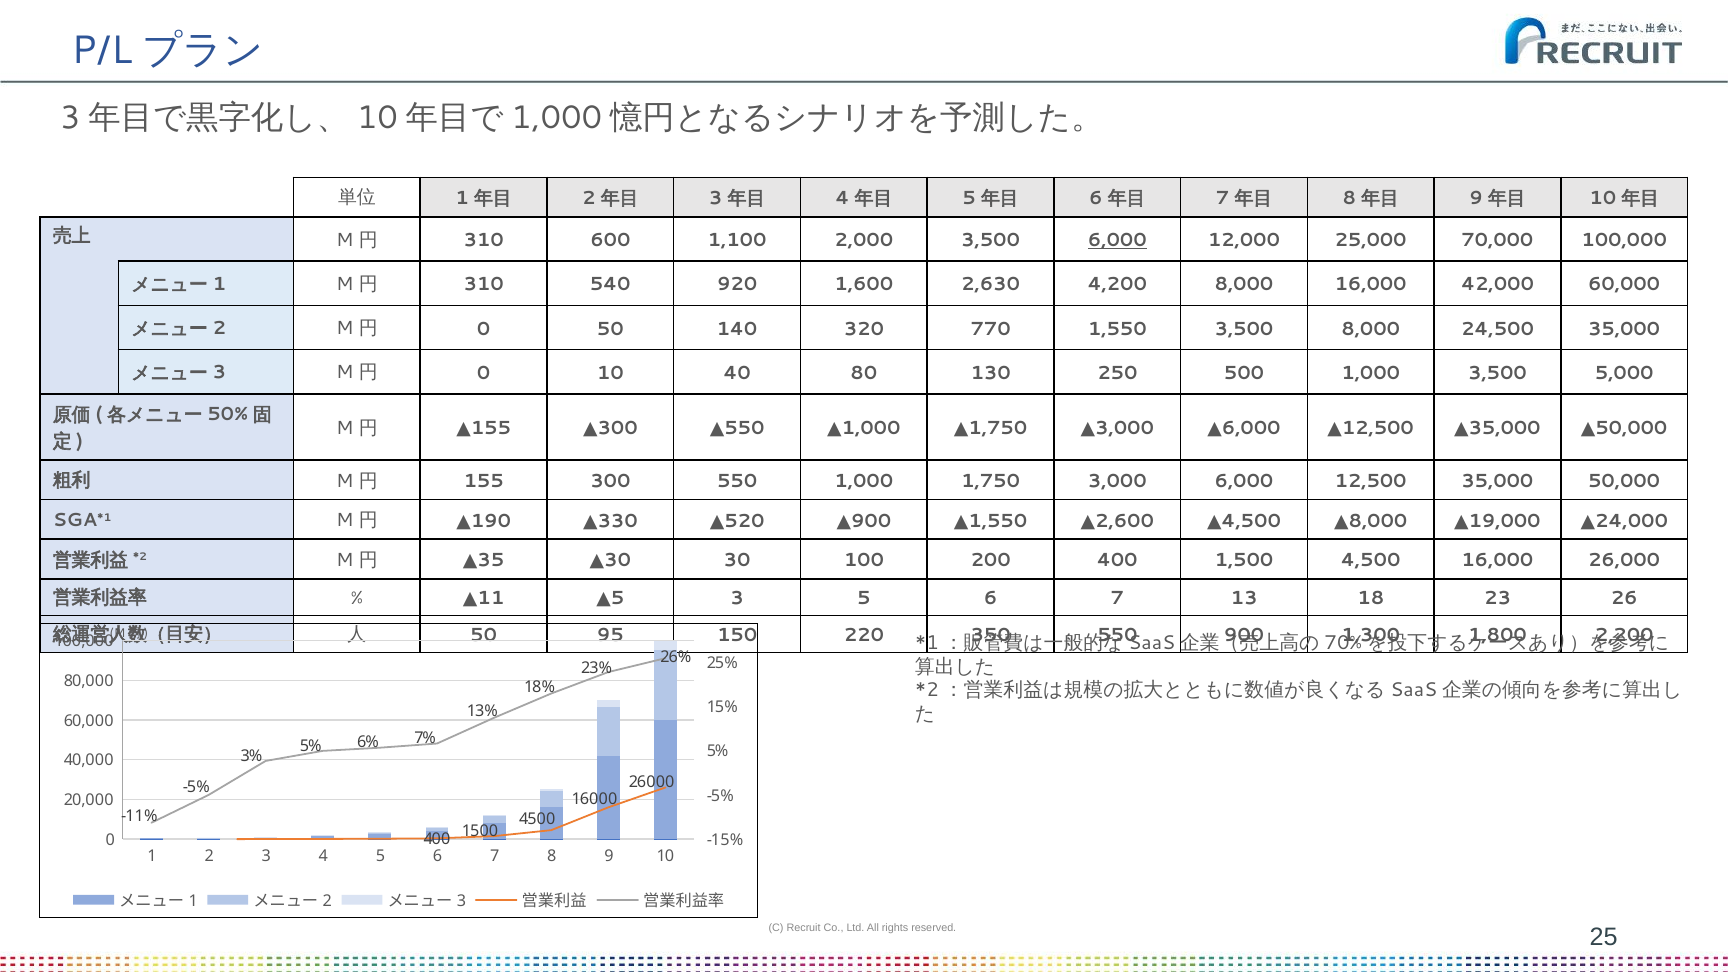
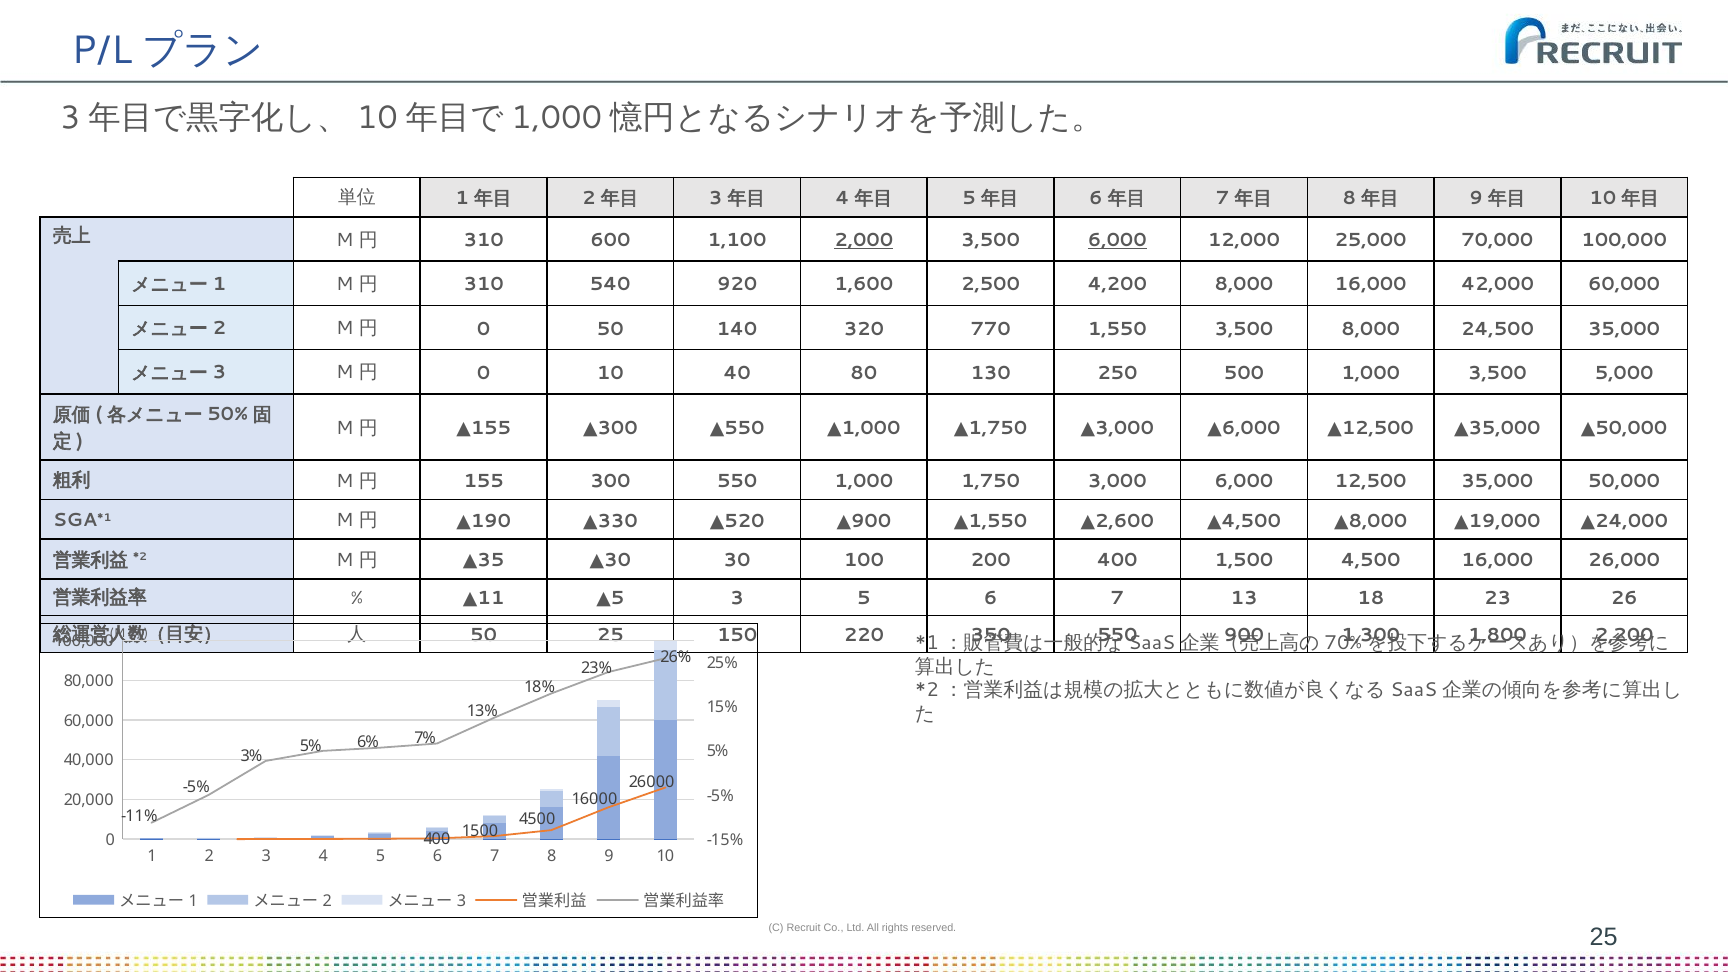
2,000 underline: none -> present
2,630: 2,630 -> 2,500
50 95: 95 -> 25
